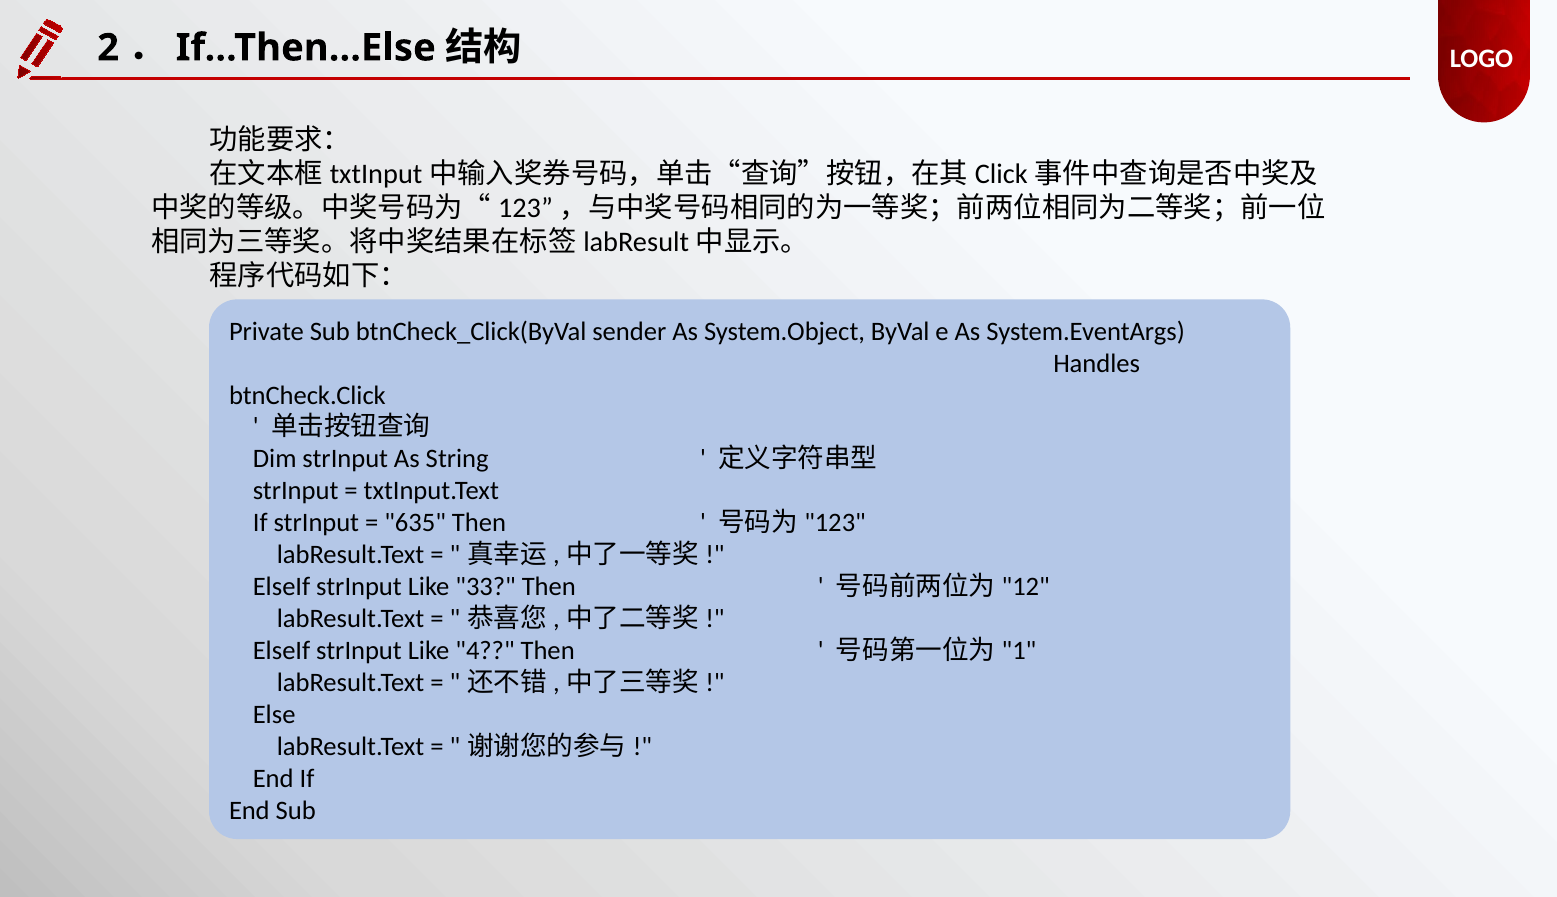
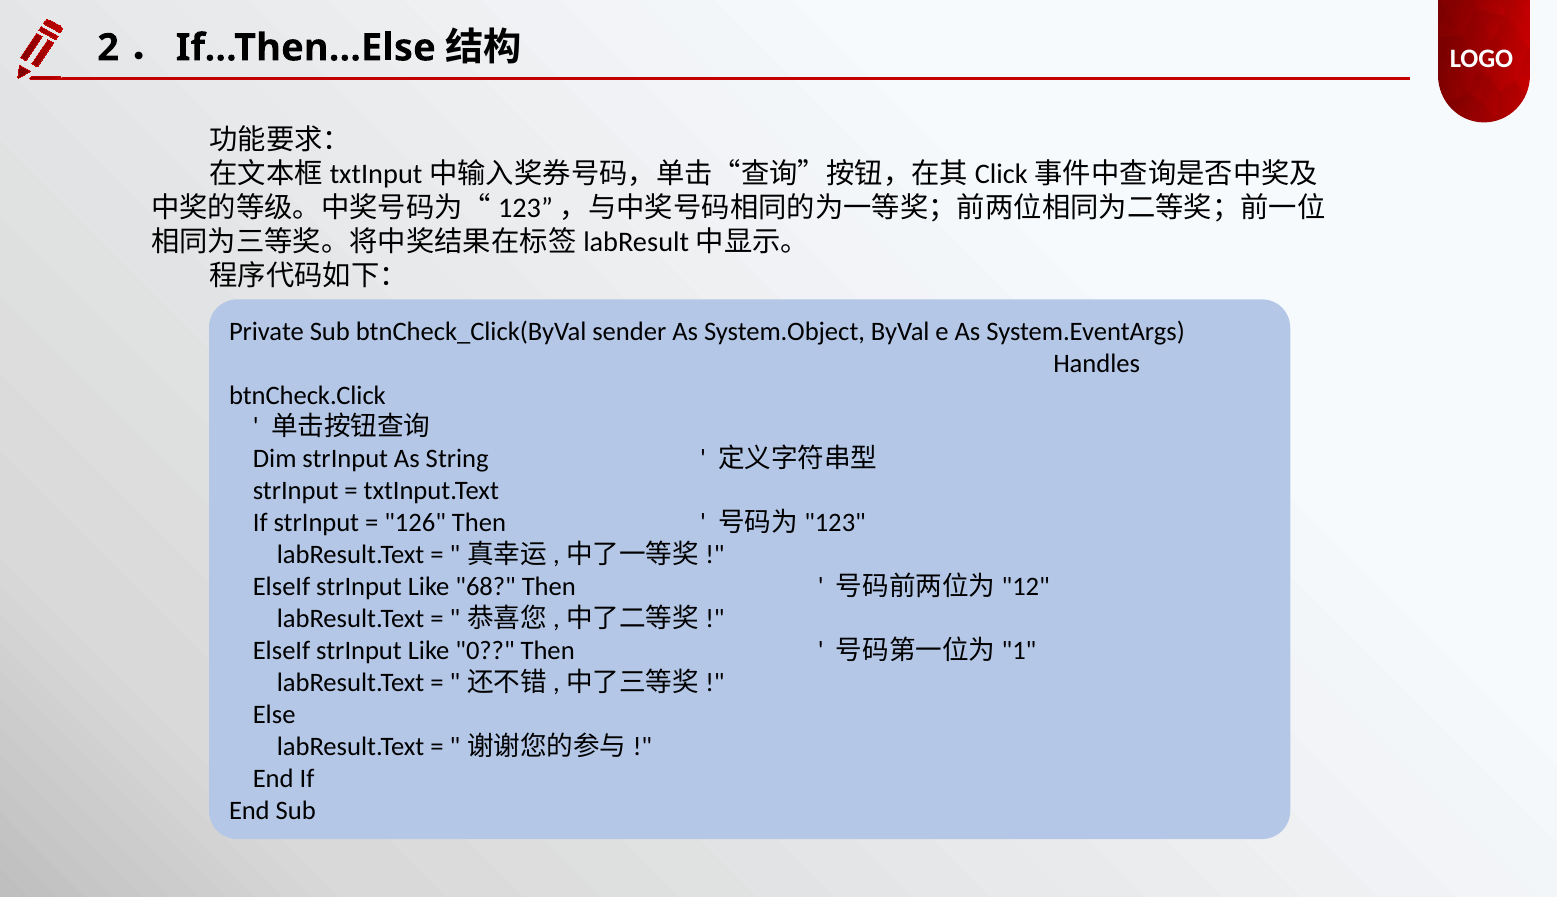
635: 635 -> 126
33: 33 -> 68
4: 4 -> 0
